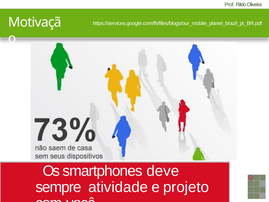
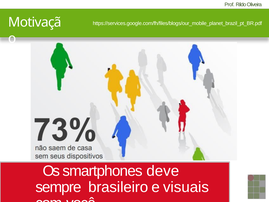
atividade: atividade -> brasileiro
projeto: projeto -> visuais
